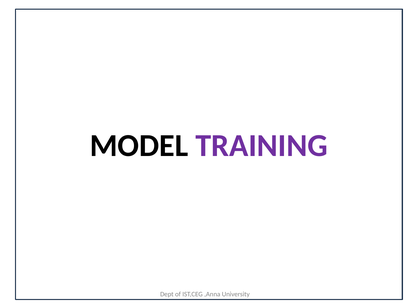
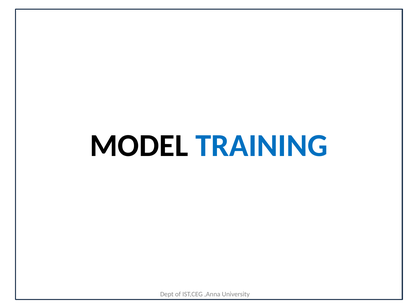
TRAINING colour: purple -> blue
